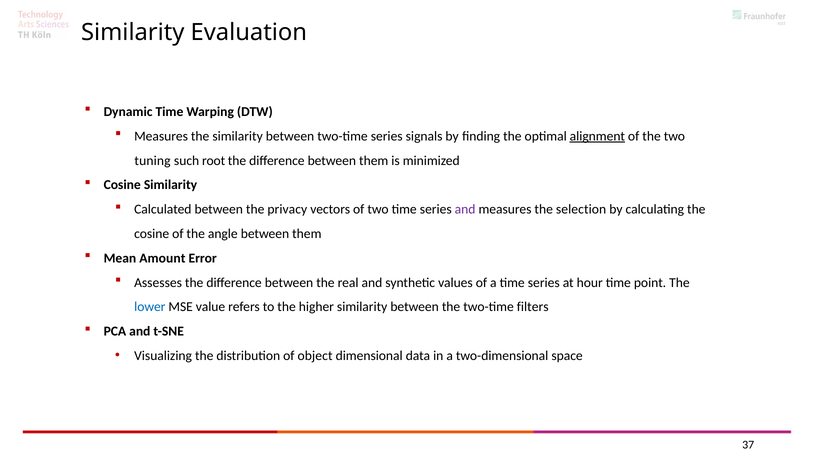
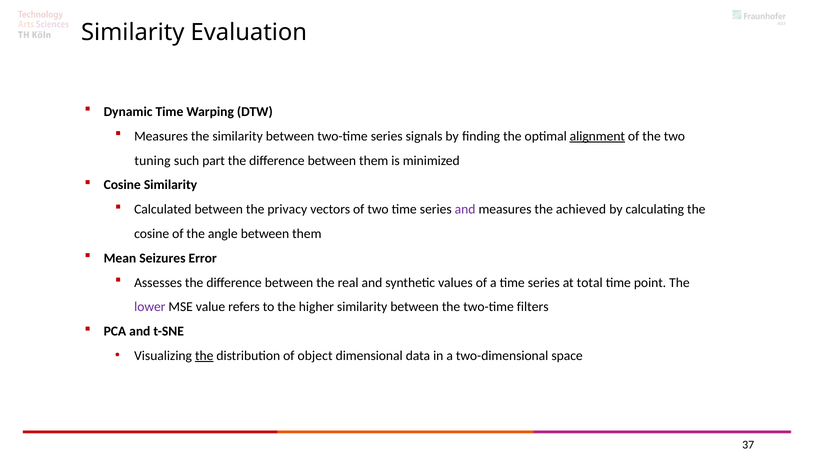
root: root -> part
selection: selection -> achieved
Amount: Amount -> Seizures
hour: hour -> total
lower colour: blue -> purple
the at (204, 356) underline: none -> present
